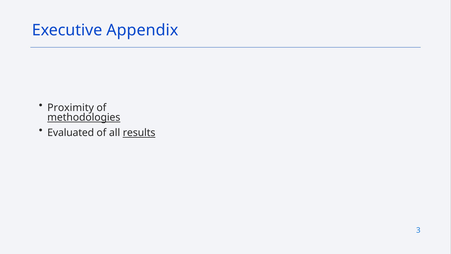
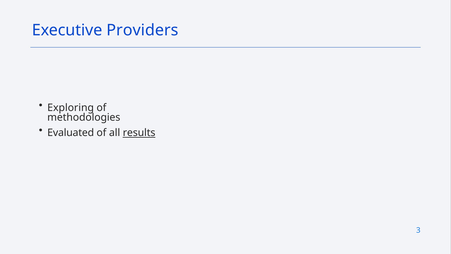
Appendix: Appendix -> Providers
Proximity: Proximity -> Exploring
methodologies underline: present -> none
